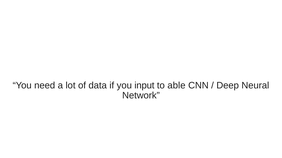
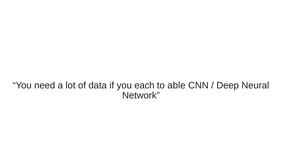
input: input -> each
